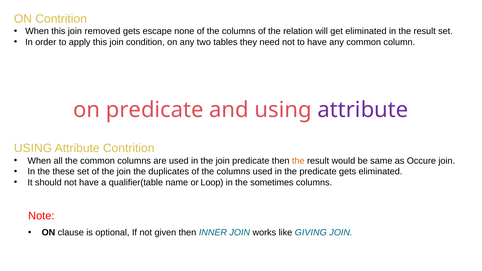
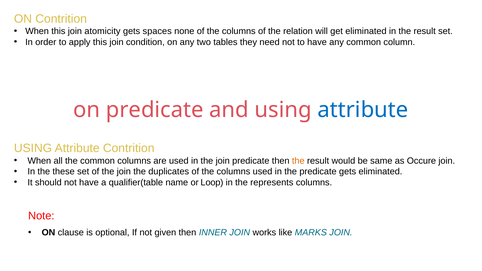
removed: removed -> atomicity
escape: escape -> spaces
attribute at (363, 110) colour: purple -> blue
sometimes: sometimes -> represents
GIVING: GIVING -> MARKS
